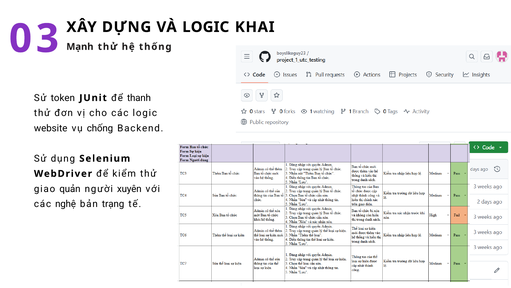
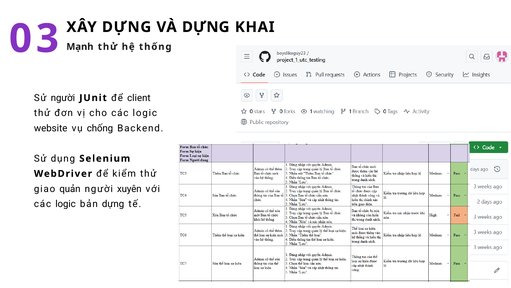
VÀ LOGIC: LOGIC -> DỰNG
Sử token: token -> người
thanh: thanh -> client
nghệ at (66, 204): nghệ -> logic
bản trạng: trạng -> dựng
